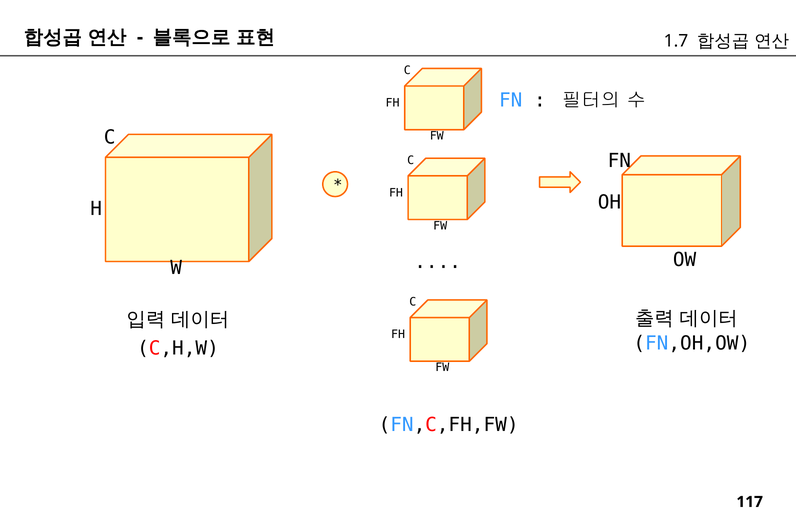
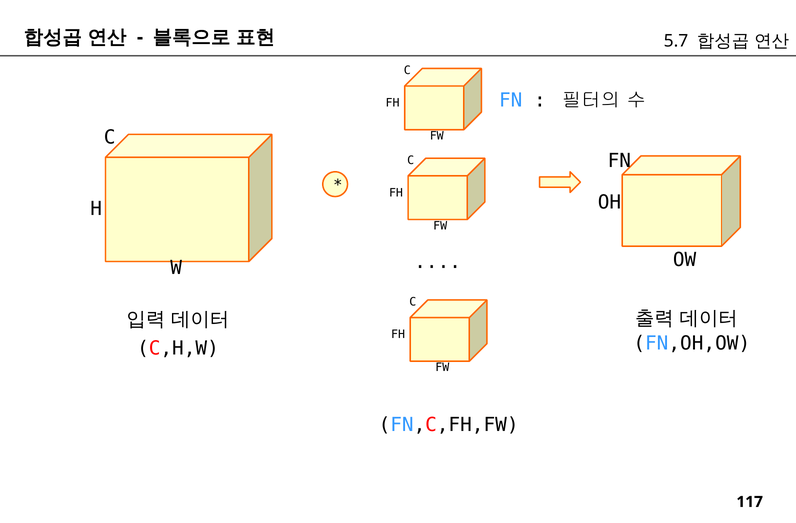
1.7: 1.7 -> 5.7
